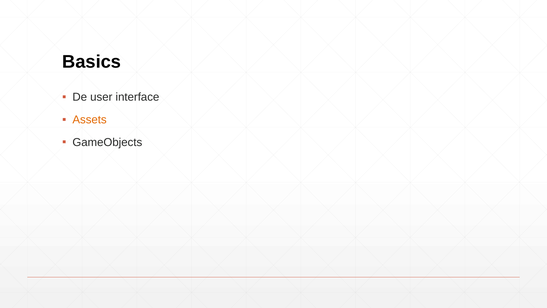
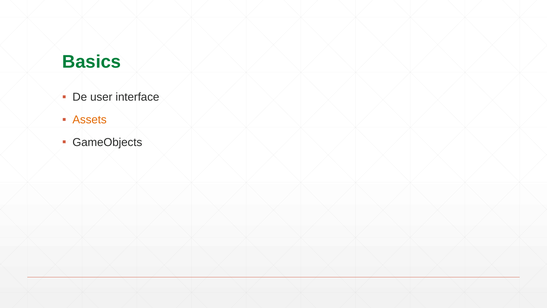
Basics colour: black -> green
